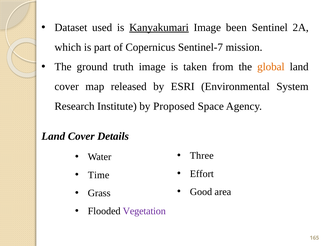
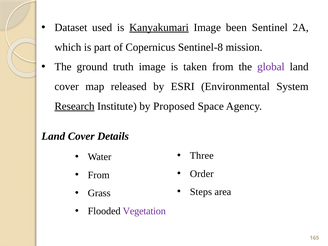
Sentinel-7: Sentinel-7 -> Sentinel-8
global colour: orange -> purple
Research underline: none -> present
Effort: Effort -> Order
Time at (99, 175): Time -> From
Good: Good -> Steps
